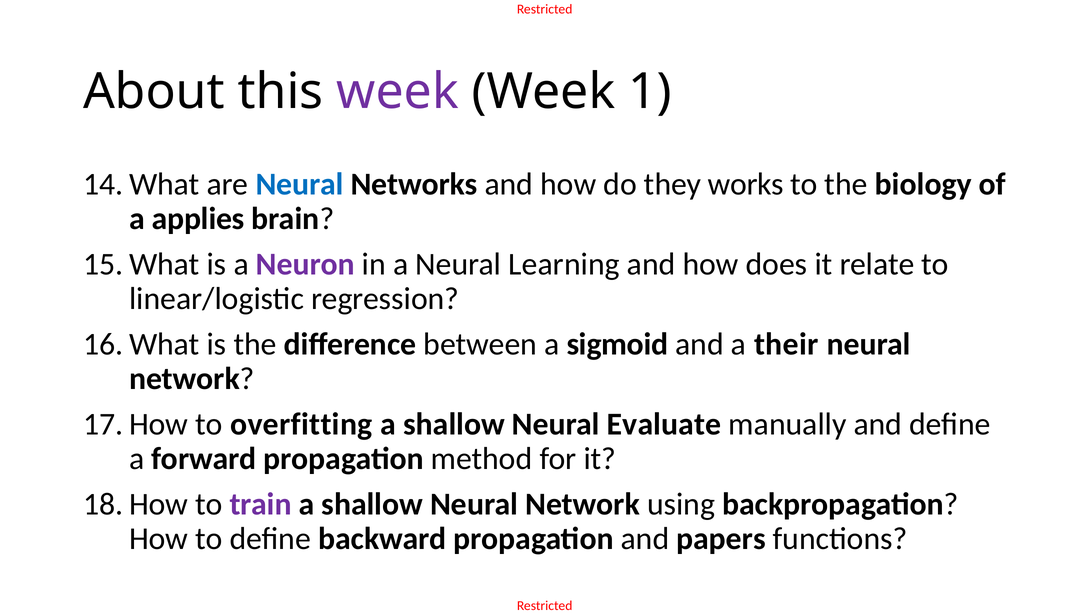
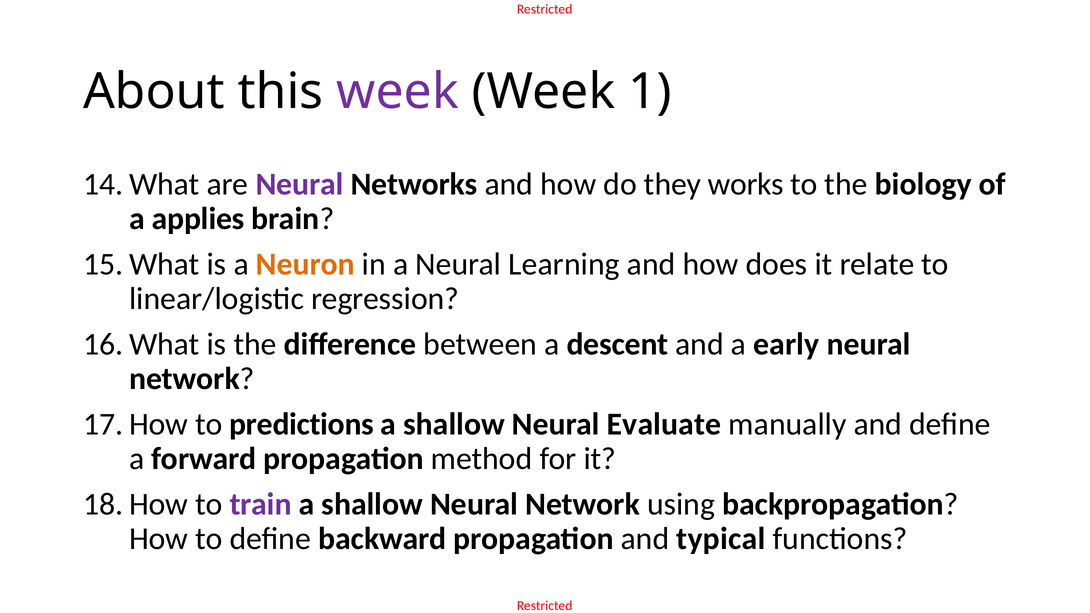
Neural at (300, 184) colour: blue -> purple
Neuron colour: purple -> orange
sigmoid: sigmoid -> descent
their: their -> early
overfitting: overfitting -> predictions
papers: papers -> typical
